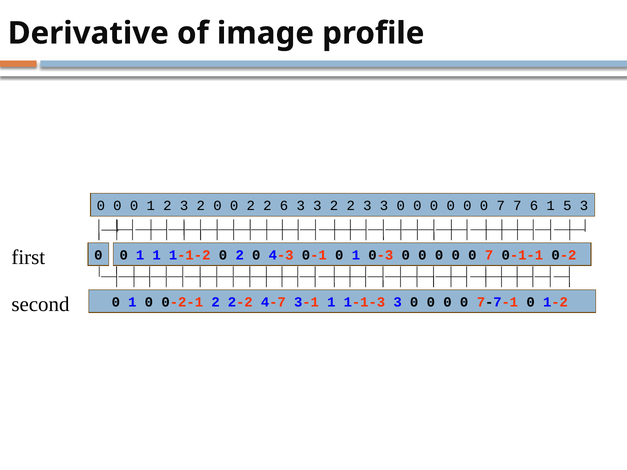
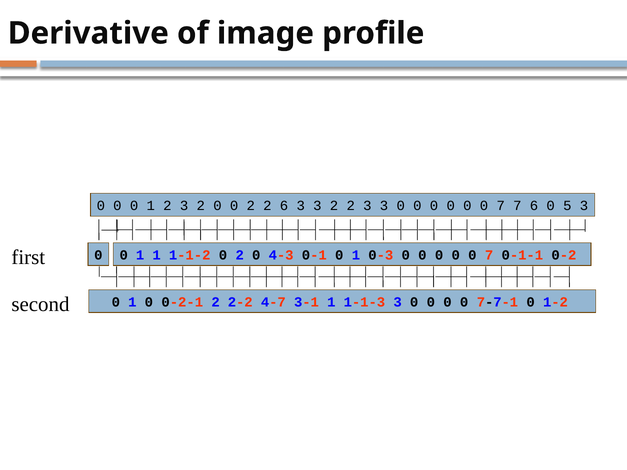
6 1: 1 -> 0
